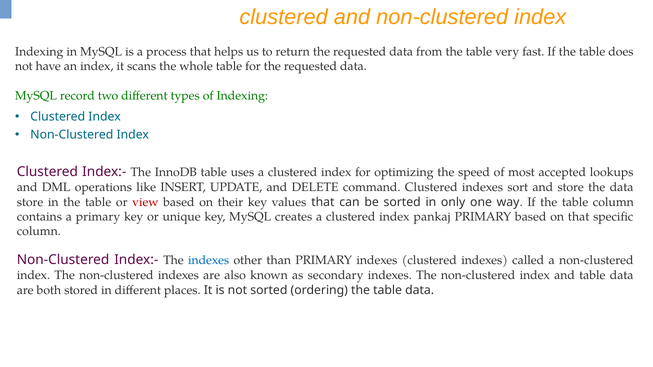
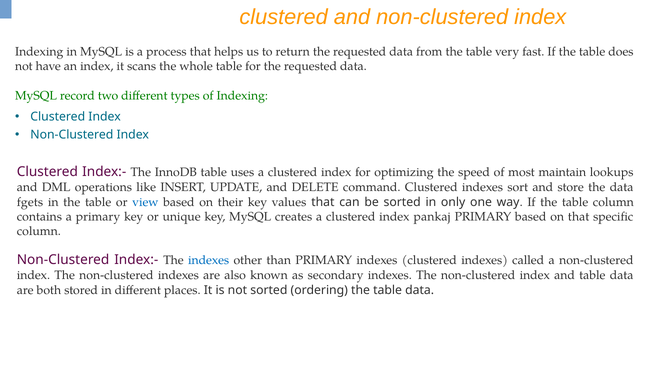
accepted: accepted -> maintain
store at (30, 202): store -> fgets
view colour: red -> blue
